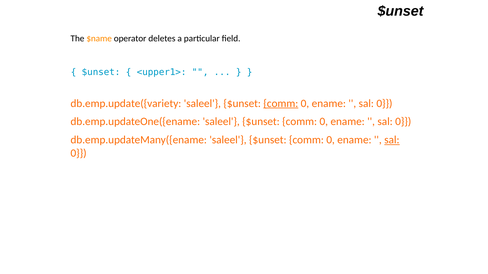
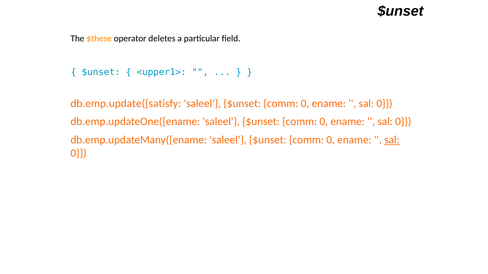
$name: $name -> $these
db.emp.update({variety: db.emp.update({variety -> db.emp.update({satisfy
comm at (281, 104) underline: present -> none
